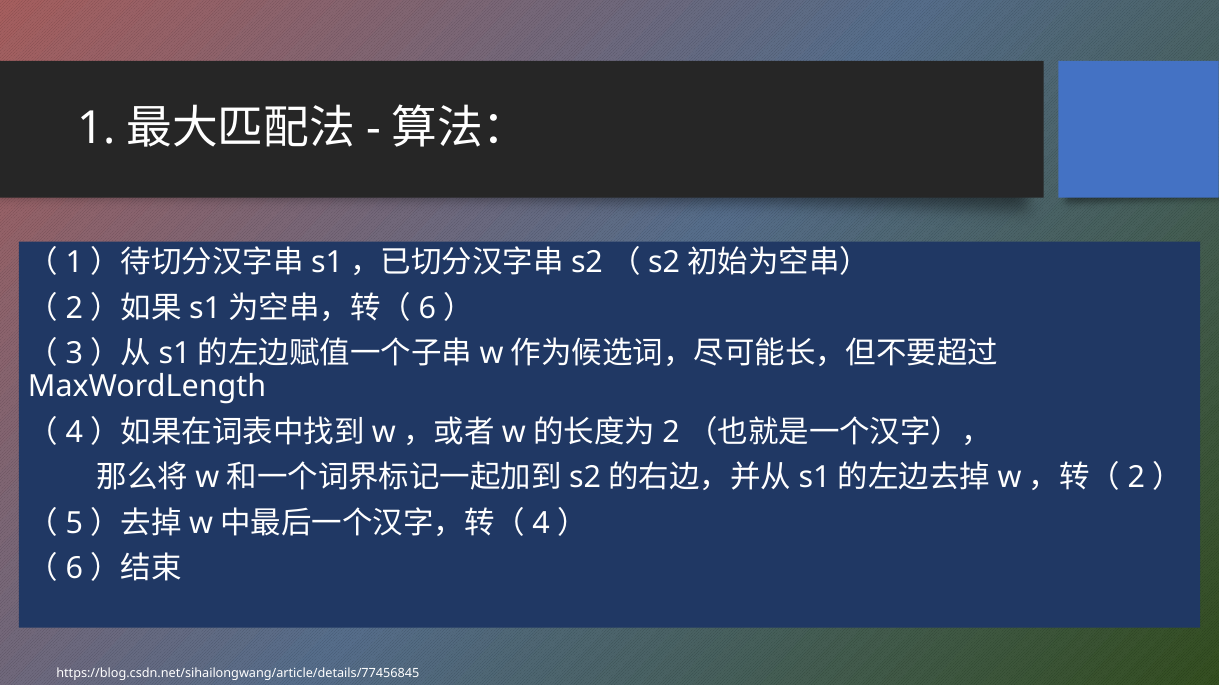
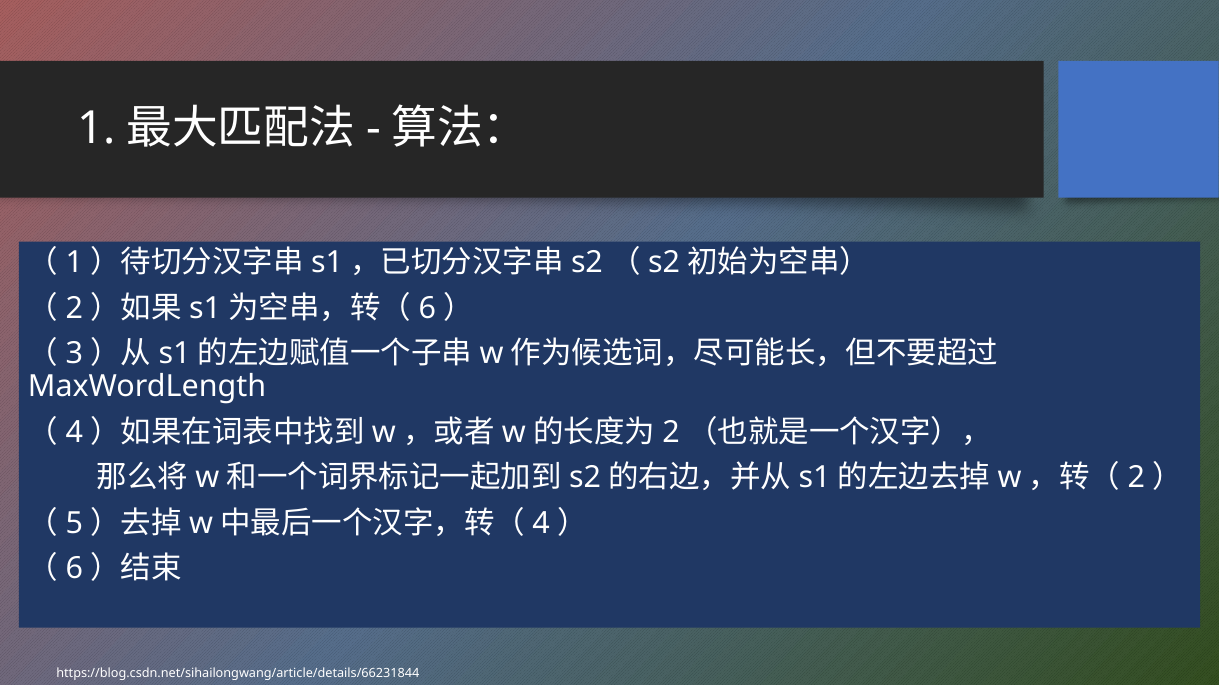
https://blog.csdn.net/sihailongwang/article/details/77456845: https://blog.csdn.net/sihailongwang/article/details/77456845 -> https://blog.csdn.net/sihailongwang/article/details/66231844
